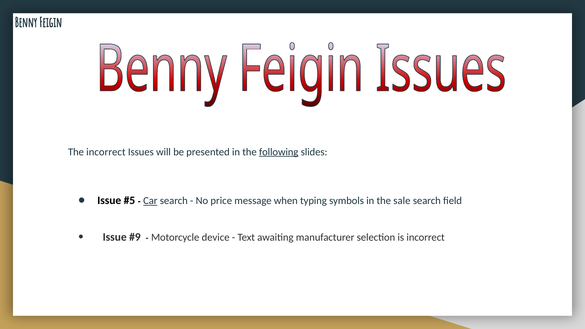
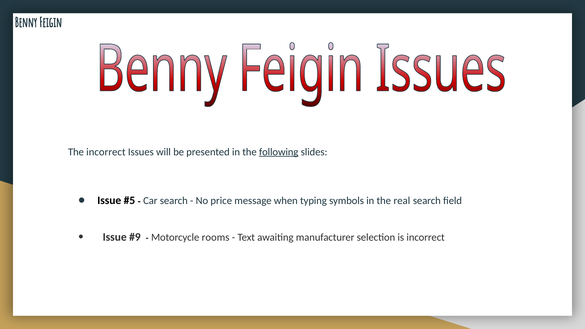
Car underline: present -> none
sale: sale -> real
device: device -> rooms
